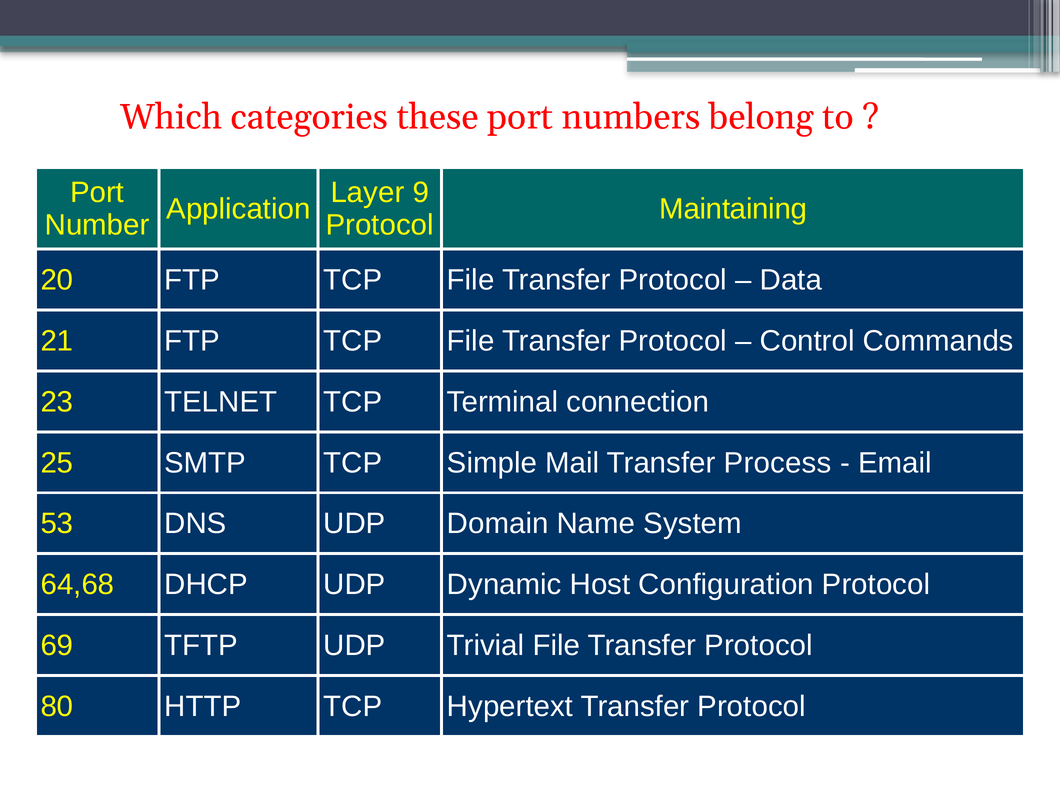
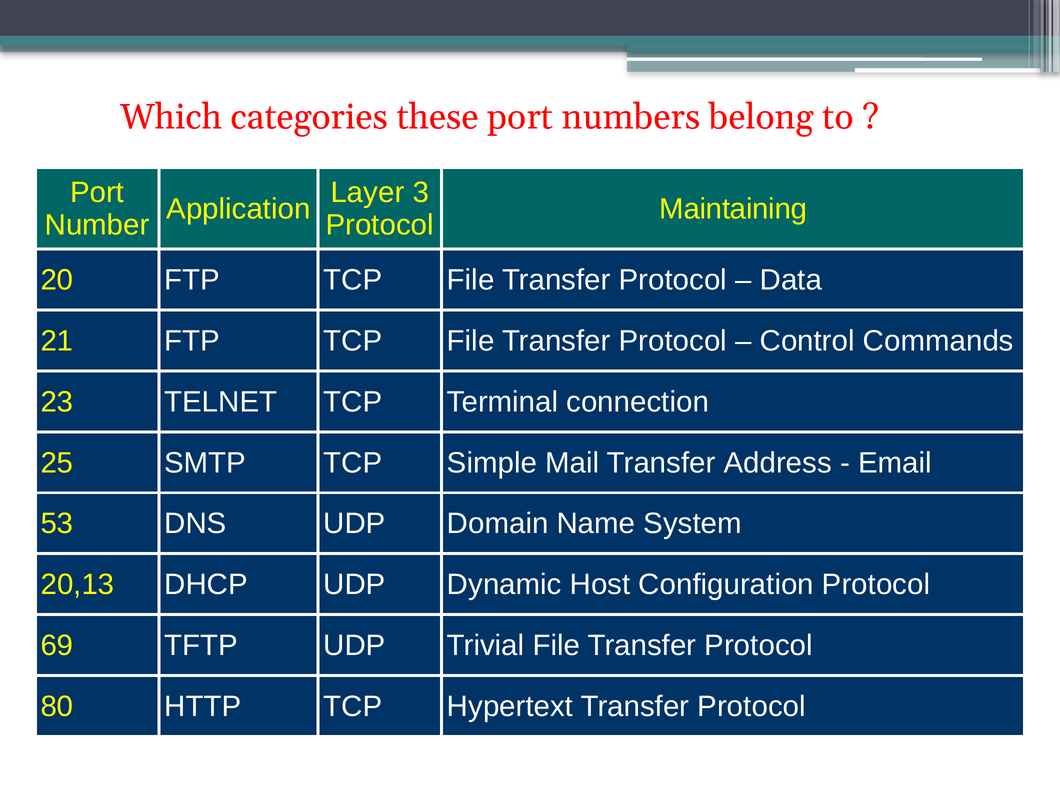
9: 9 -> 3
Process: Process -> Address
64,68: 64,68 -> 20,13
